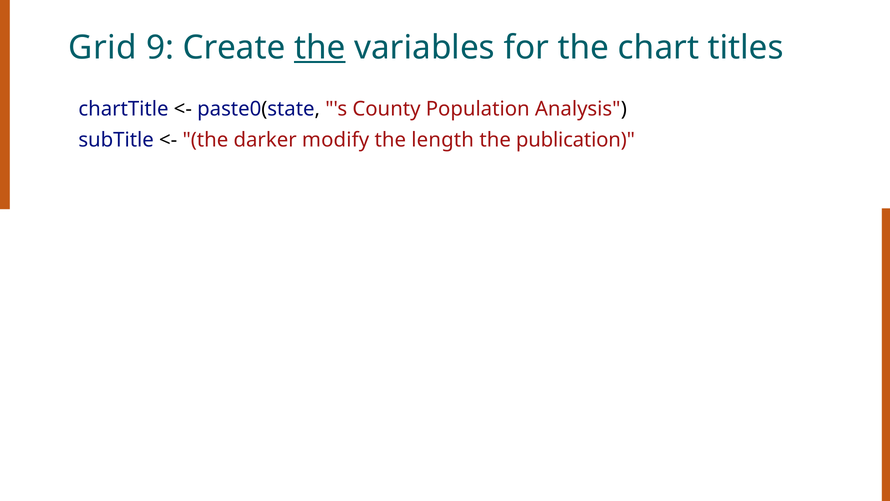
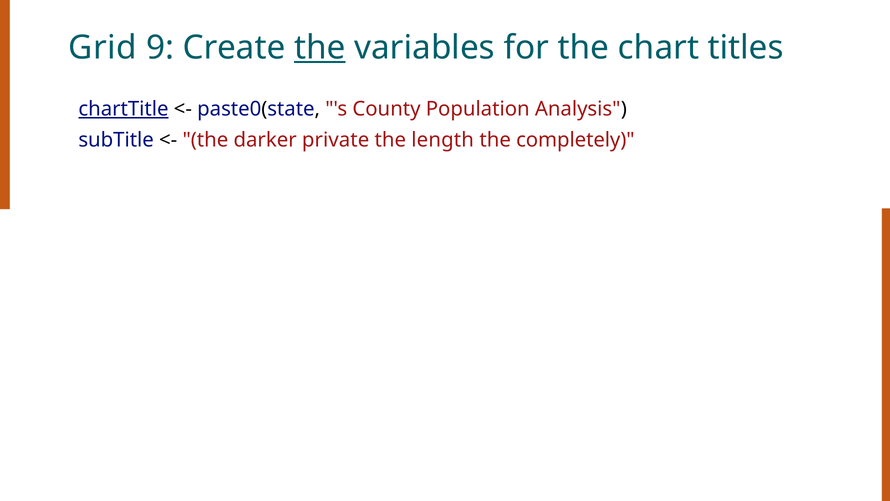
chartTitle underline: none -> present
modify: modify -> private
publication: publication -> completely
